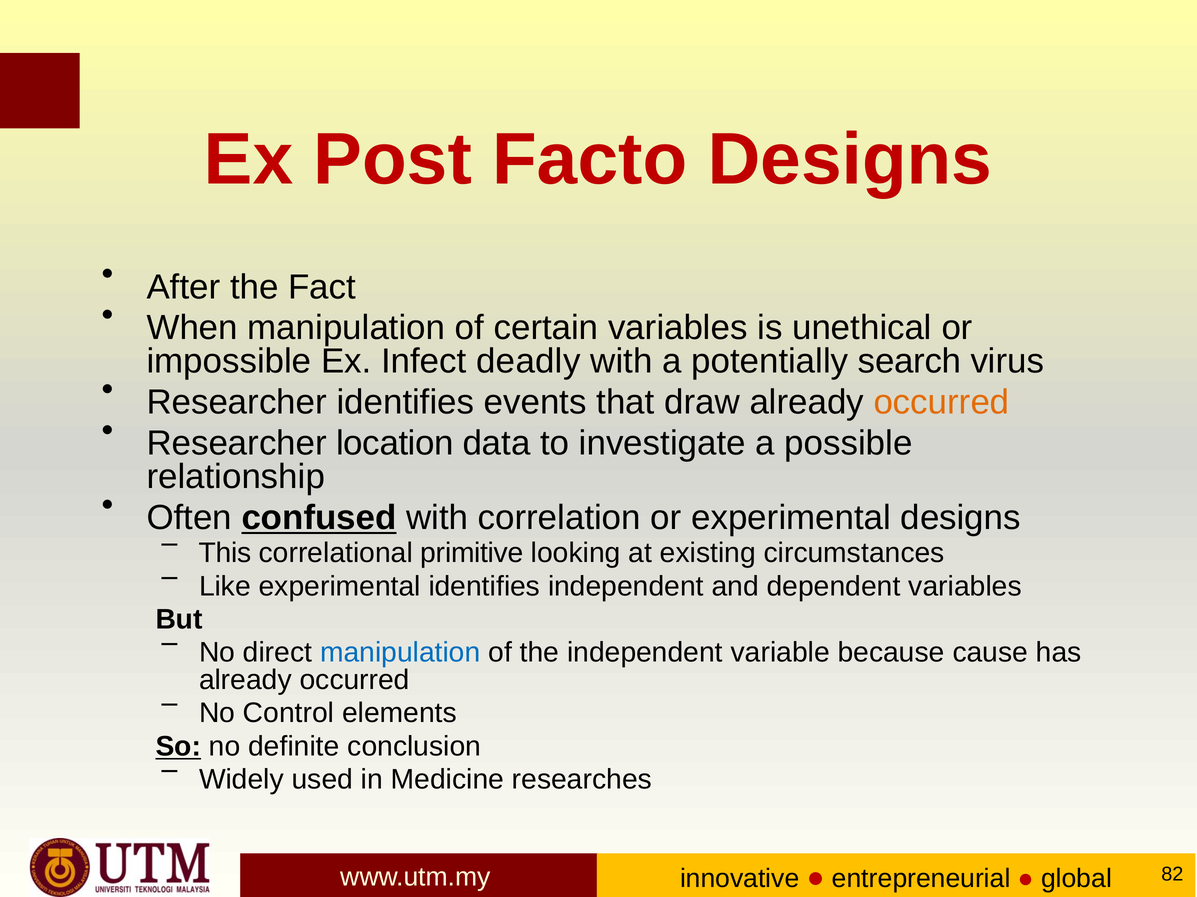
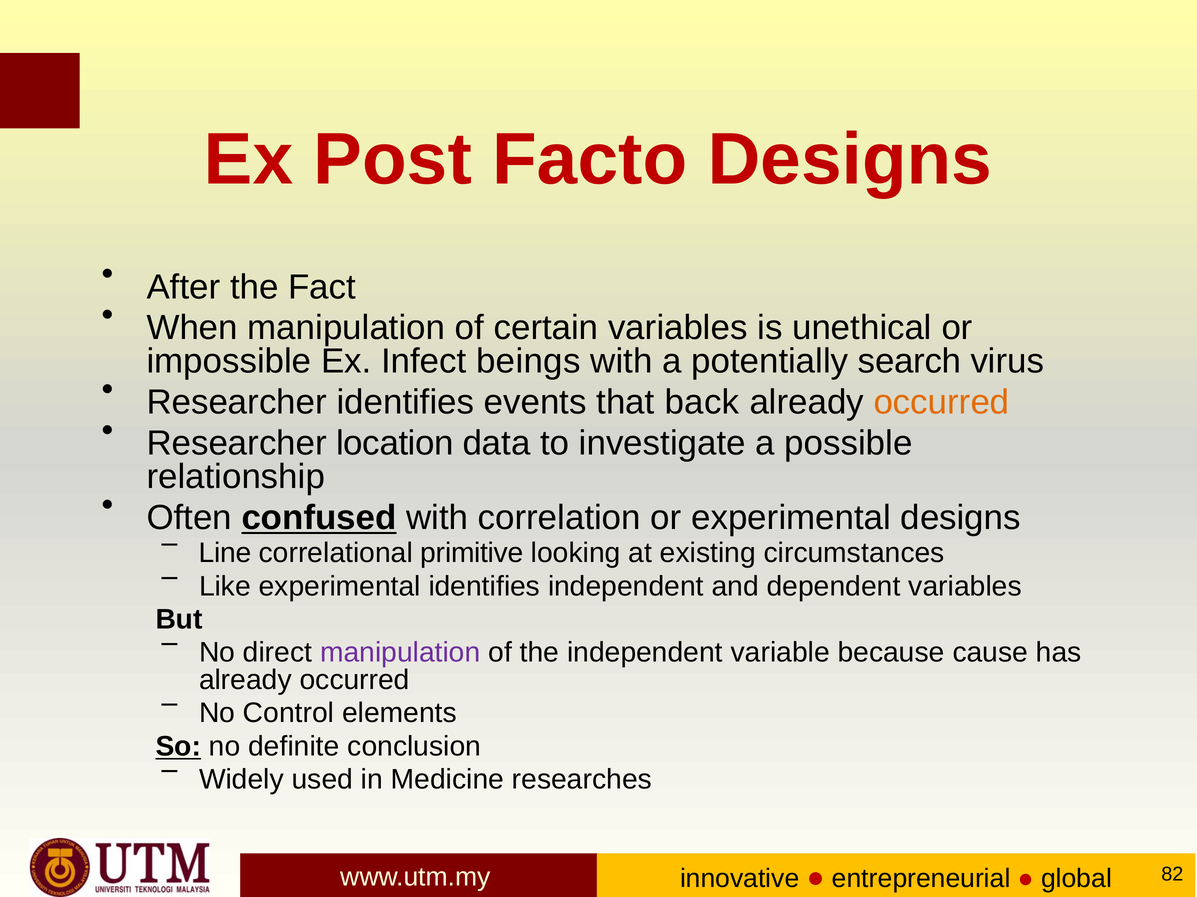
deadly: deadly -> beings
draw: draw -> back
This: This -> Line
manipulation at (400, 653) colour: blue -> purple
